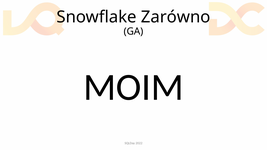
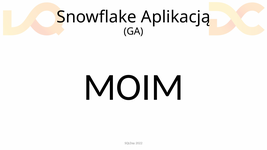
Zarówno: Zarówno -> Aplikacją
